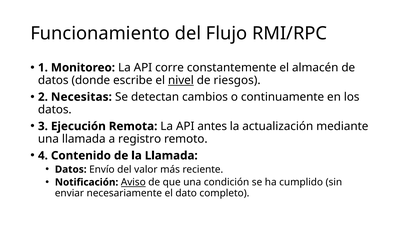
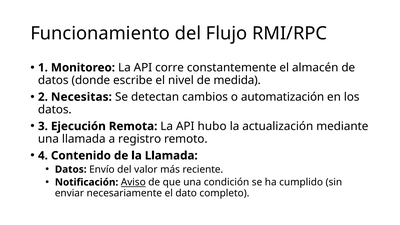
nivel underline: present -> none
riesgos: riesgos -> medida
continuamente: continuamente -> automatización
antes: antes -> hubo
